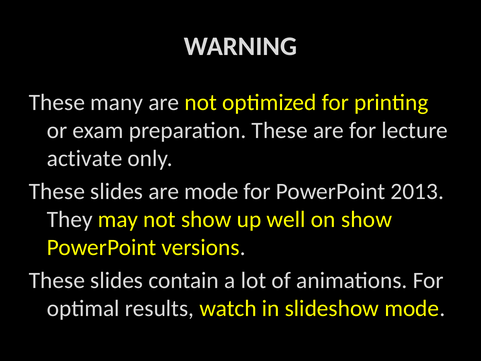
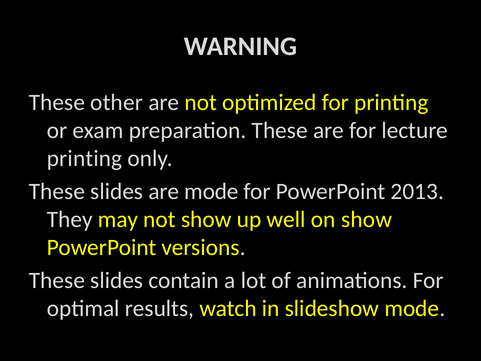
many: many -> other
activate at (85, 158): activate -> printing
